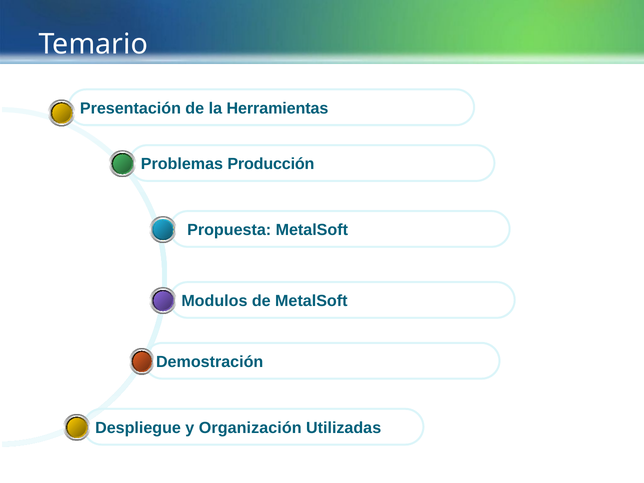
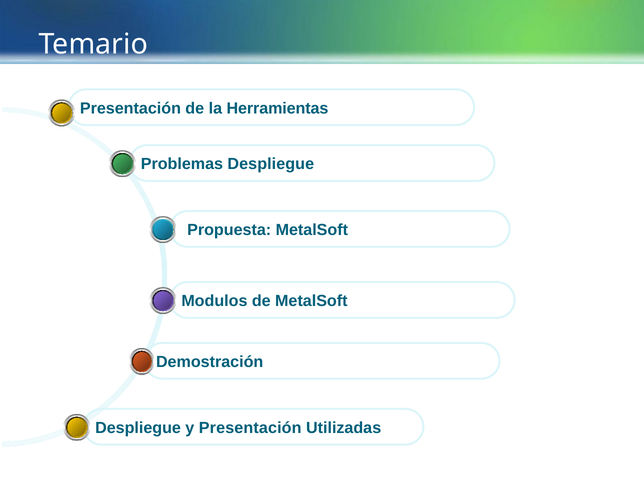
Producción at (271, 164): Producción -> Despliegue
y Organización: Organización -> Presentación
